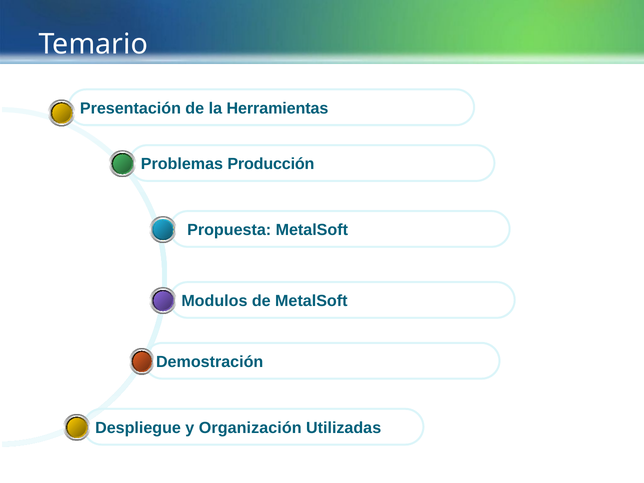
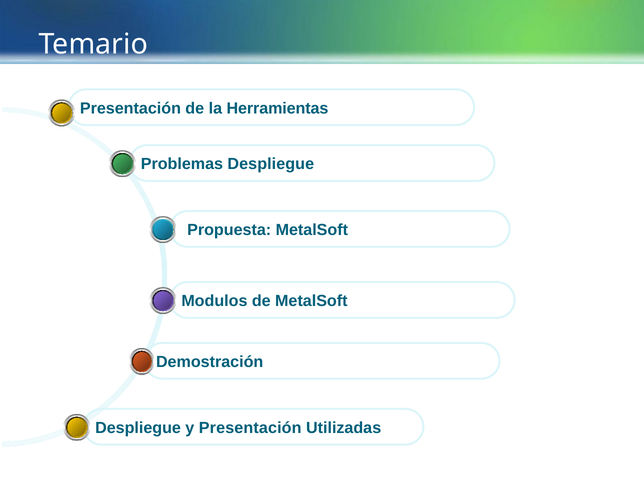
Producción at (271, 164): Producción -> Despliegue
y Organización: Organización -> Presentación
